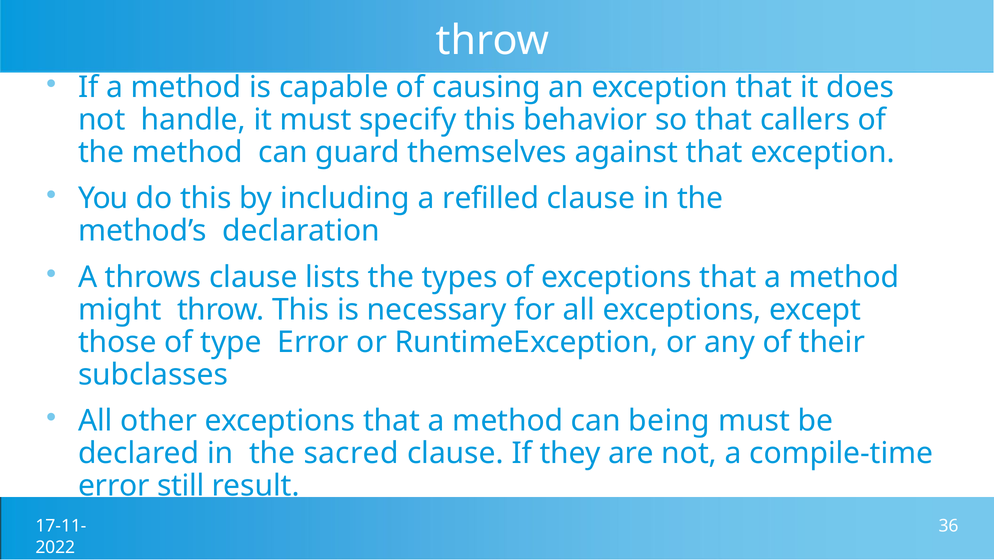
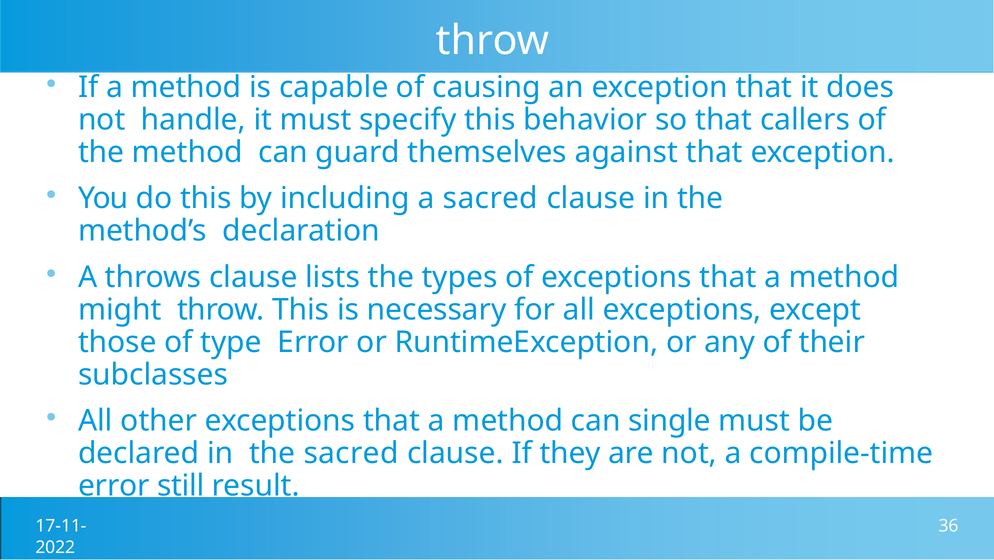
a refilled: refilled -> sacred
being: being -> single
